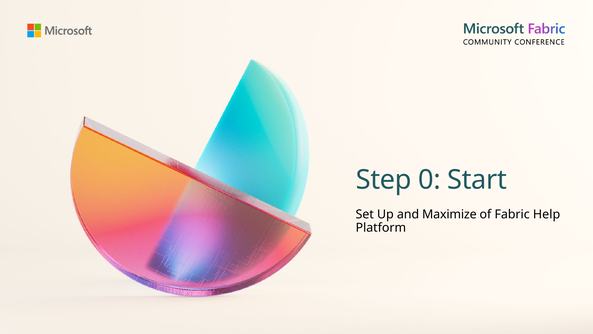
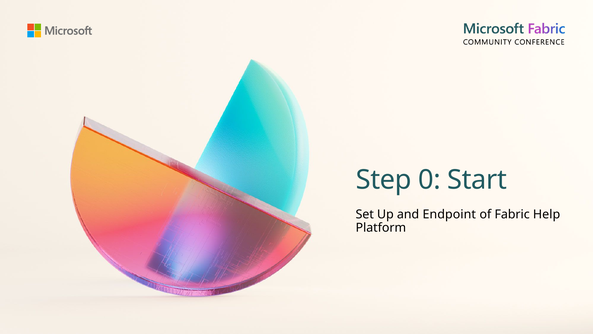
Maximize: Maximize -> Endpoint
